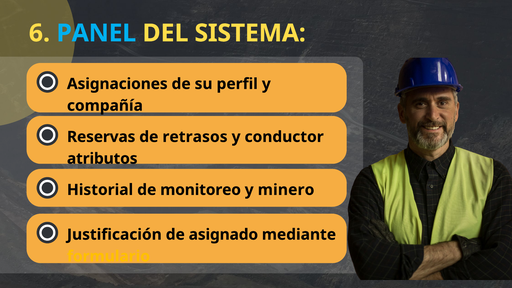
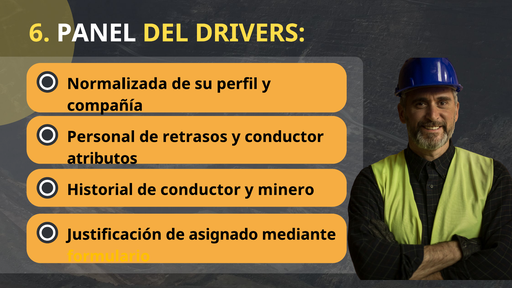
PANEL colour: light blue -> white
SISTEMA: SISTEMA -> DRIVERS
Asignaciones: Asignaciones -> Normalizada
Reservas: Reservas -> Personal
de monitoreo: monitoreo -> conductor
